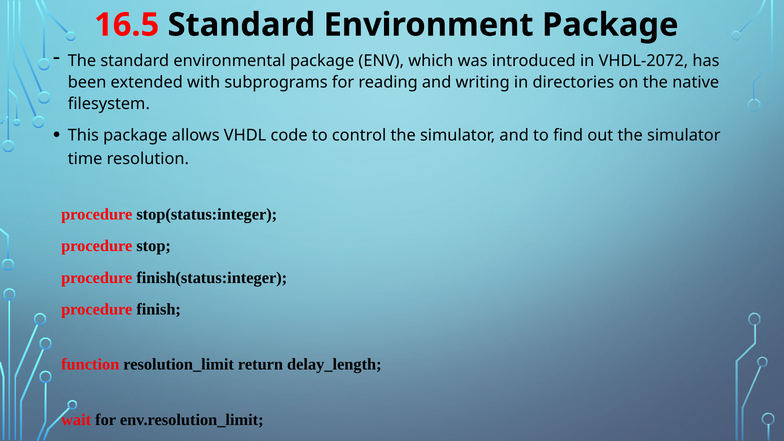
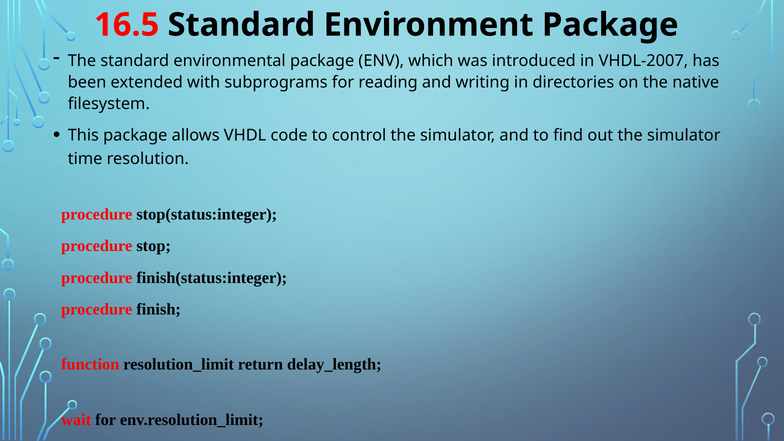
VHDL-2072: VHDL-2072 -> VHDL-2007
